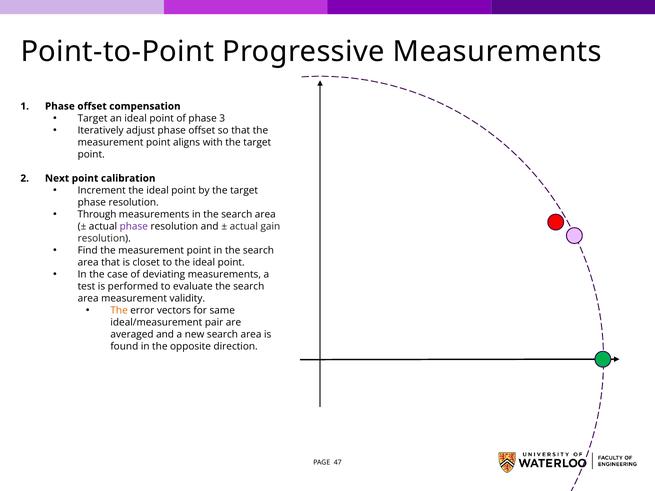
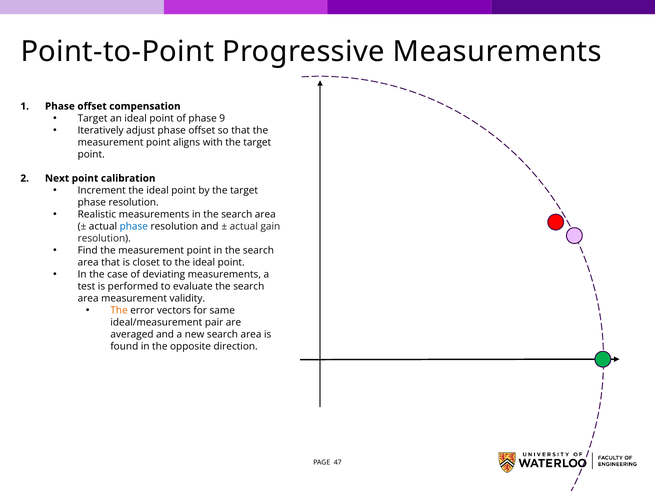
3: 3 -> 9
Through: Through -> Realistic
phase at (134, 226) colour: purple -> blue
